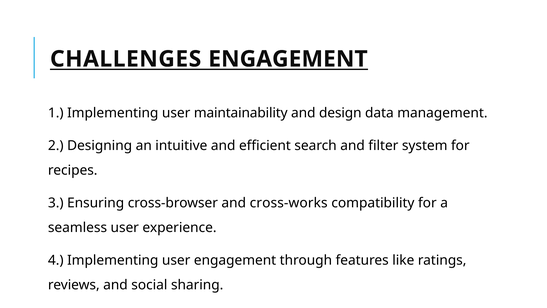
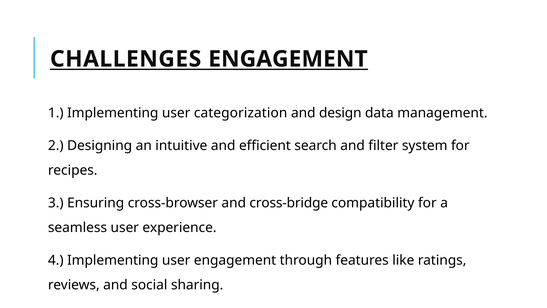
maintainability: maintainability -> categorization
cross-works: cross-works -> cross-bridge
